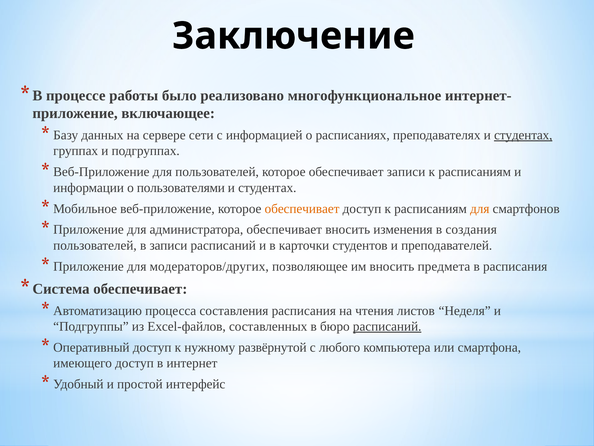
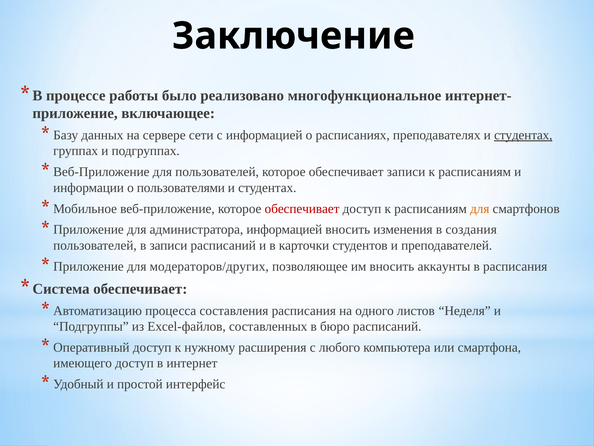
обеспечивает at (302, 208) colour: orange -> red
администратора обеспечивает: обеспечивает -> информацией
предмета: предмета -> аккаунты
чтения: чтения -> одного
расписаний at (387, 326) underline: present -> none
развёрнутой: развёрнутой -> расширения
